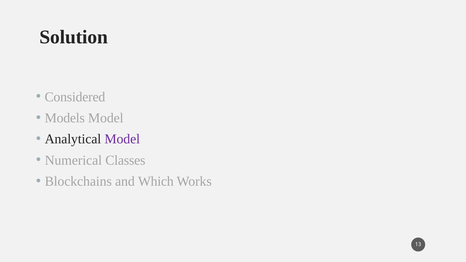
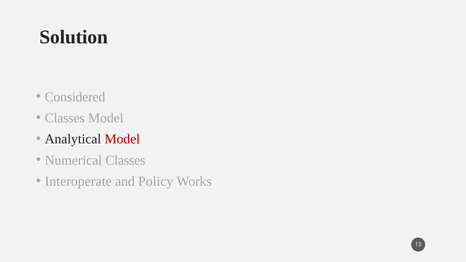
Models at (65, 118): Models -> Classes
Model at (122, 139) colour: purple -> red
Blockchains: Blockchains -> Interoperate
Which: Which -> Policy
